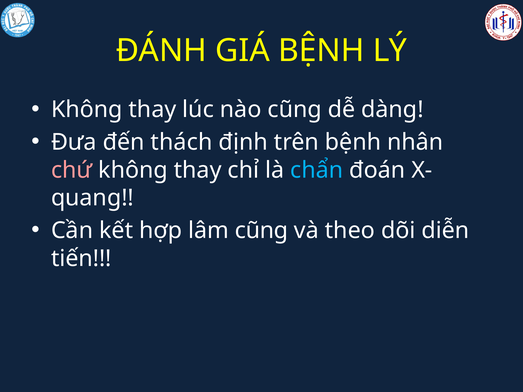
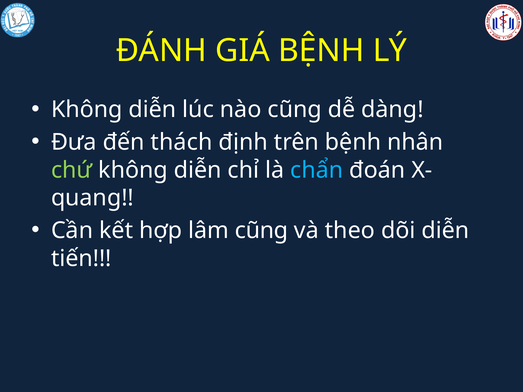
thay at (152, 110): thay -> diễn
chứ colour: pink -> light green
thay at (198, 170): thay -> diễn
